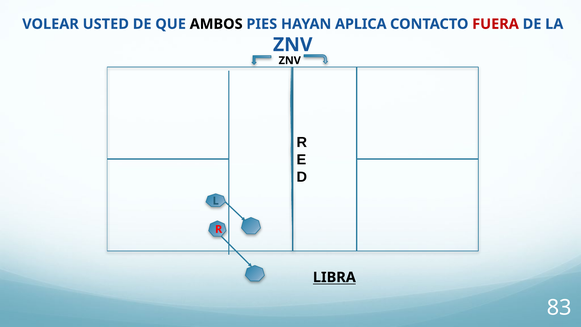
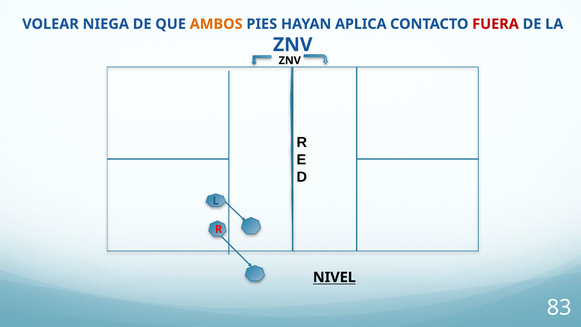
USTED: USTED -> NIEGA
AMBOS colour: black -> orange
LIBRA: LIBRA -> NIVEL
